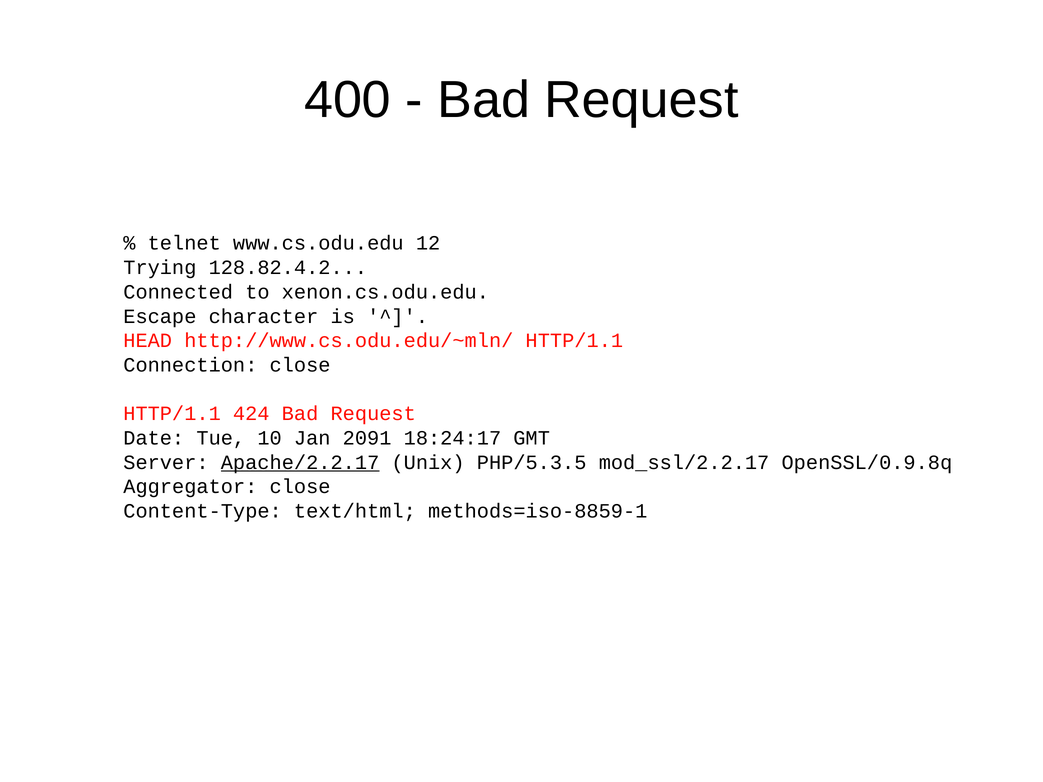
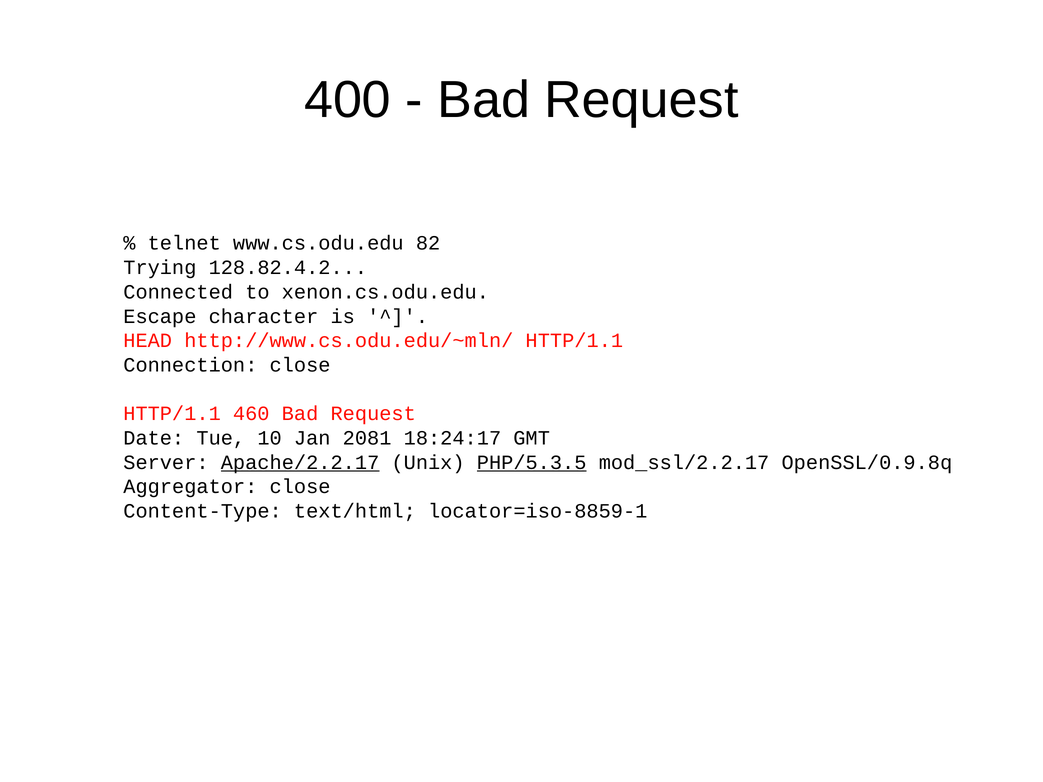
12: 12 -> 82
424: 424 -> 460
2091: 2091 -> 2081
PHP/5.3.5 underline: none -> present
methods=iso-8859-1: methods=iso-8859-1 -> locator=iso-8859-1
